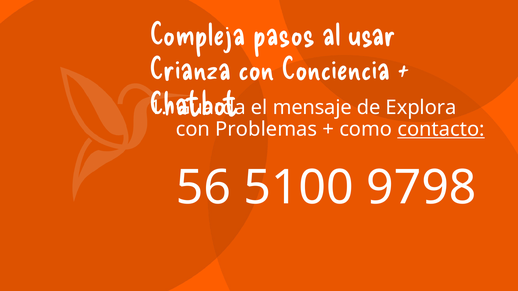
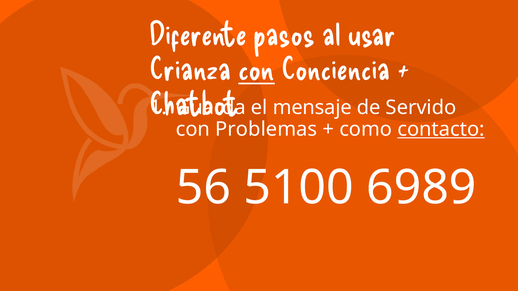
Compleja: Compleja -> Diferente
con at (257, 70) underline: none -> present
Explora: Explora -> Servido
9798: 9798 -> 6989
